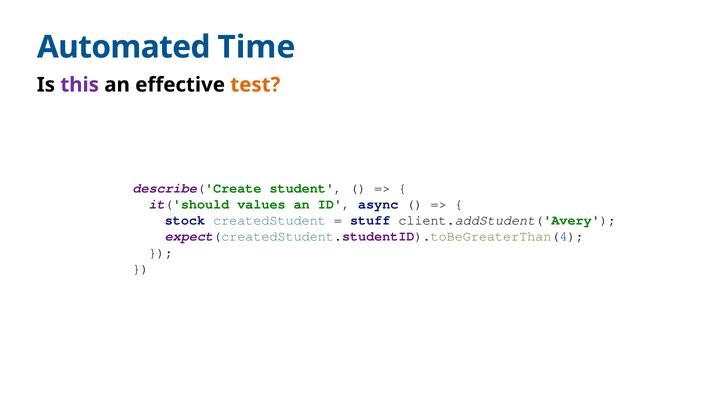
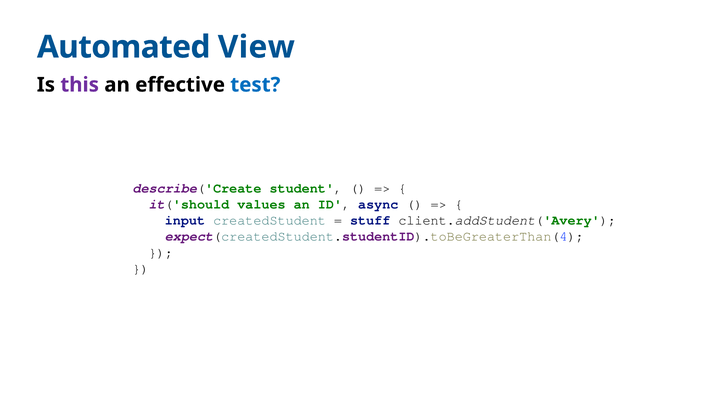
Time: Time -> View
test colour: orange -> blue
stock: stock -> input
